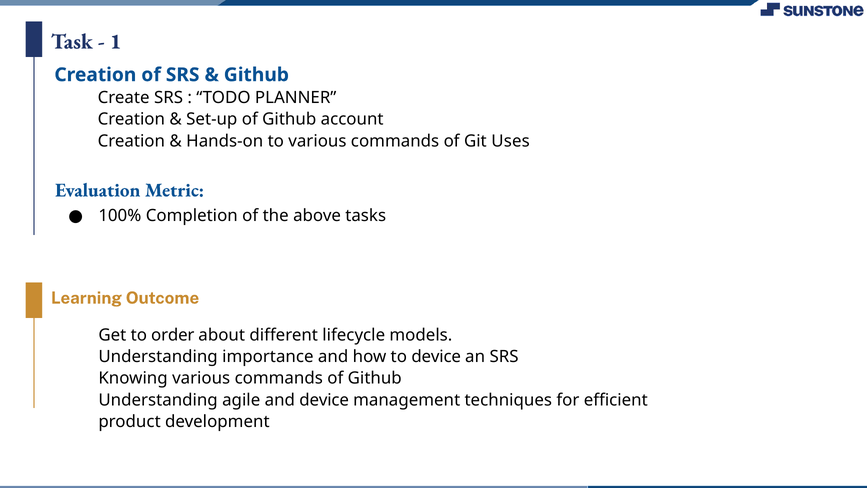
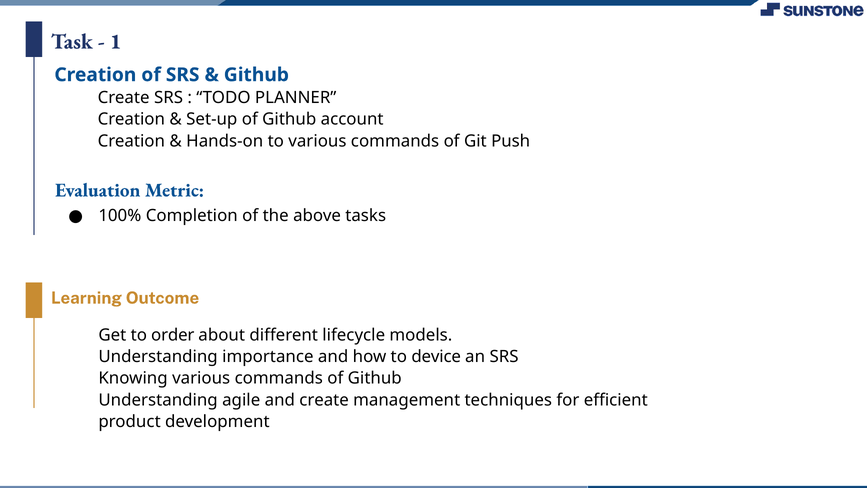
Uses: Uses -> Push
and device: device -> create
